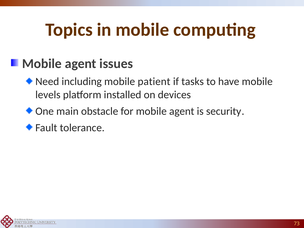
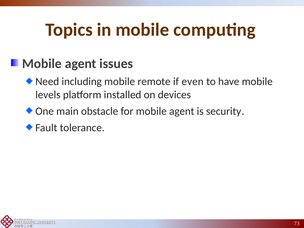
patient: patient -> remote
tasks: tasks -> even
